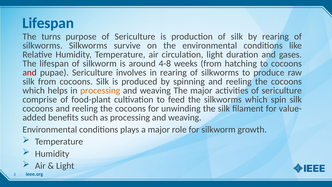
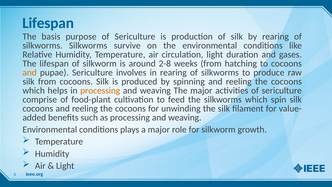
turns: turns -> basis
4-8: 4-8 -> 2-8
and at (30, 72) colour: red -> orange
